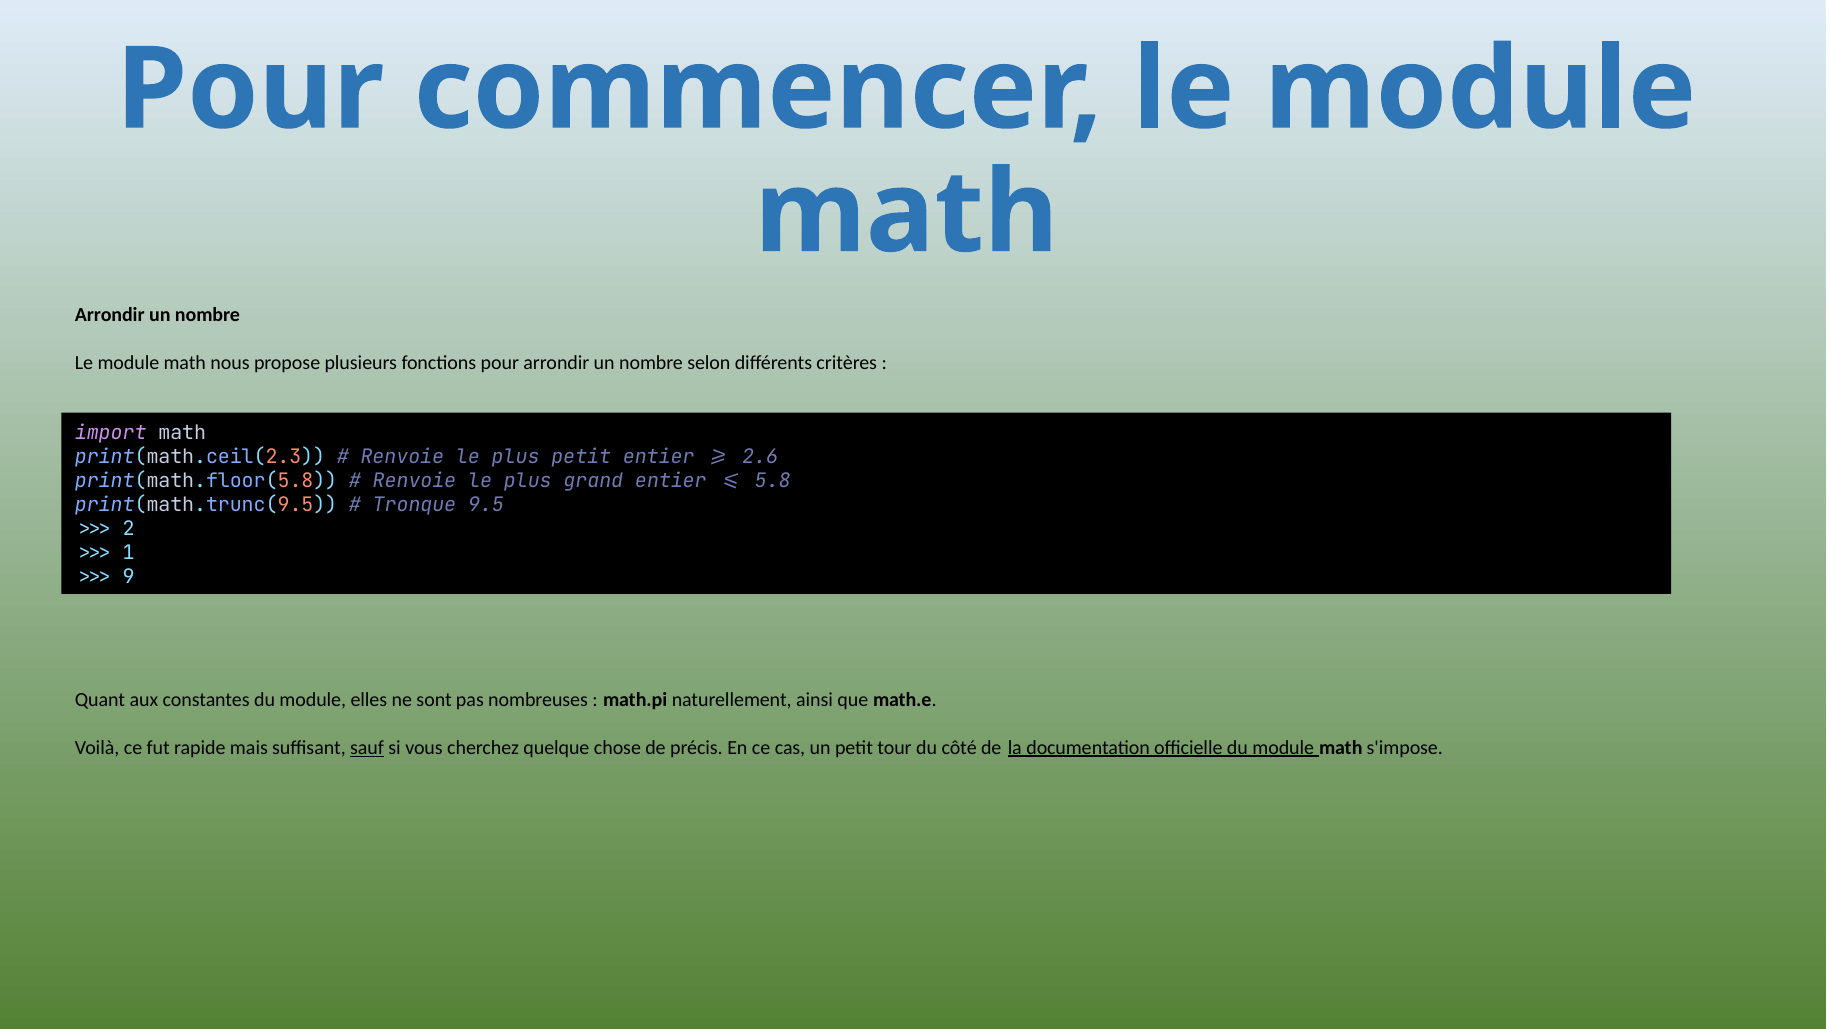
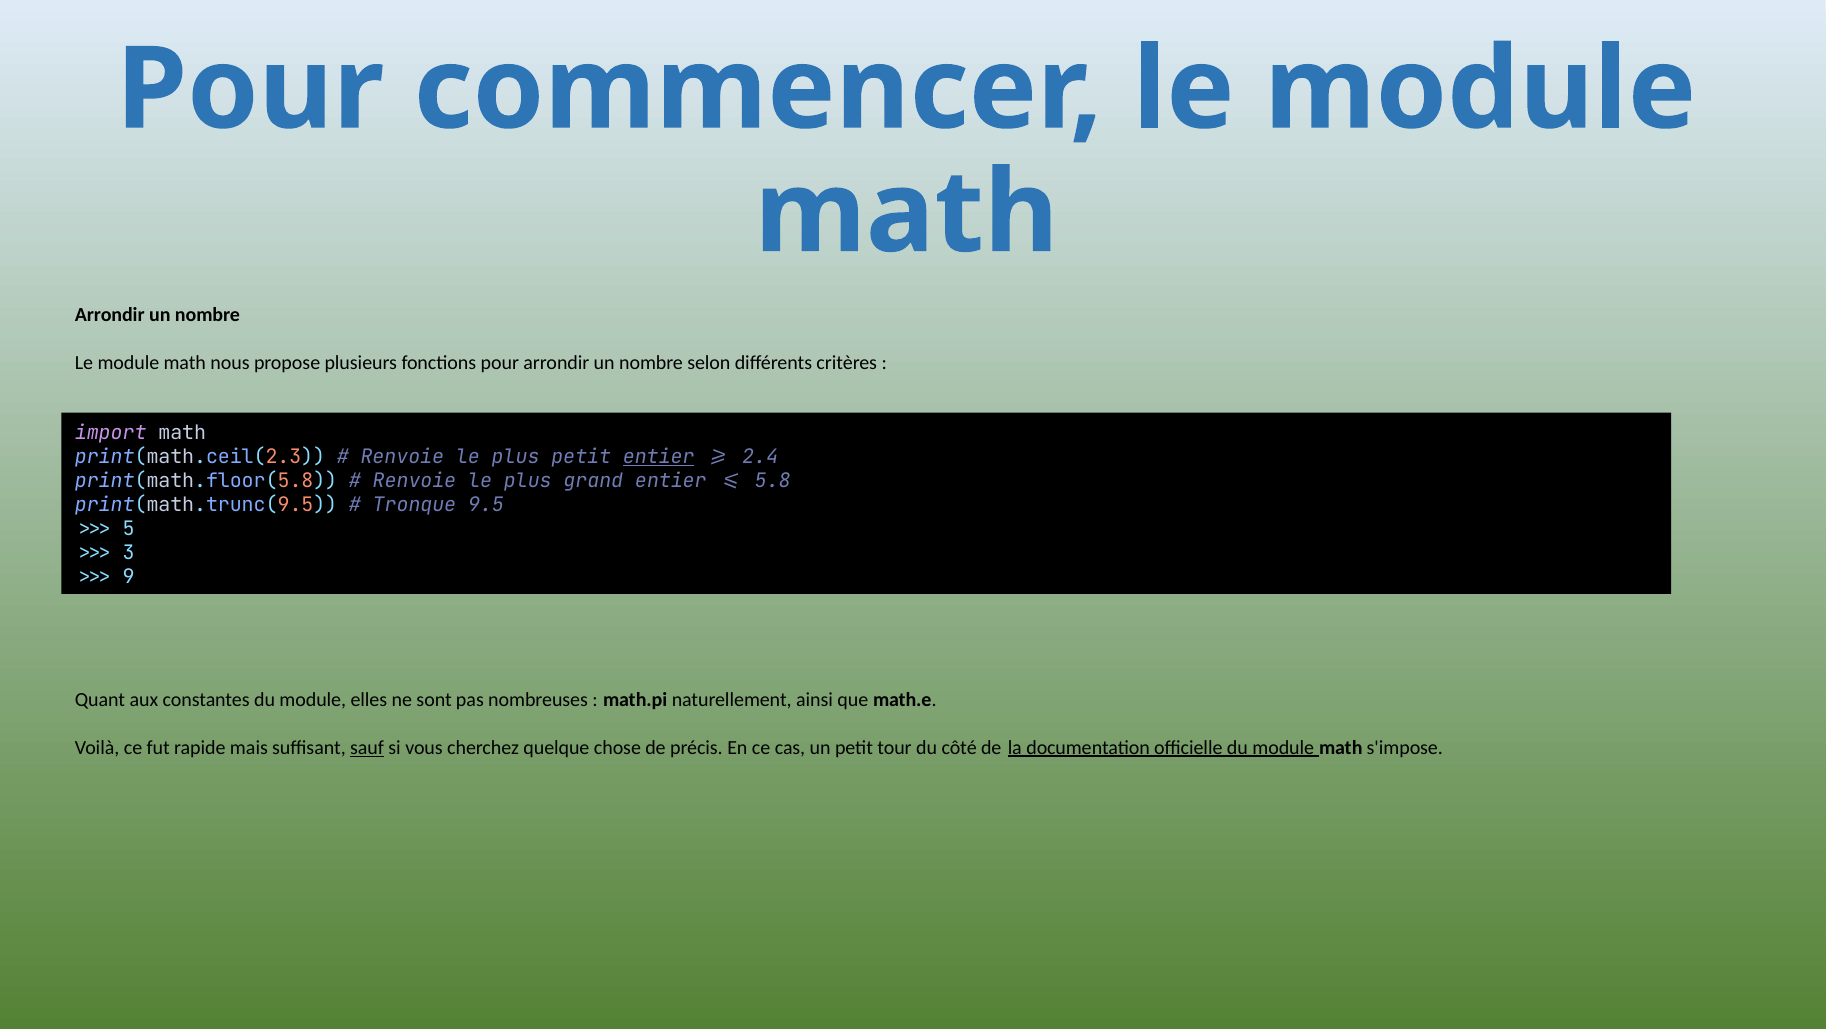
entier at (659, 457) underline: none -> present
2.6: 2.6 -> 2.4
2: 2 -> 5
1: 1 -> 3
